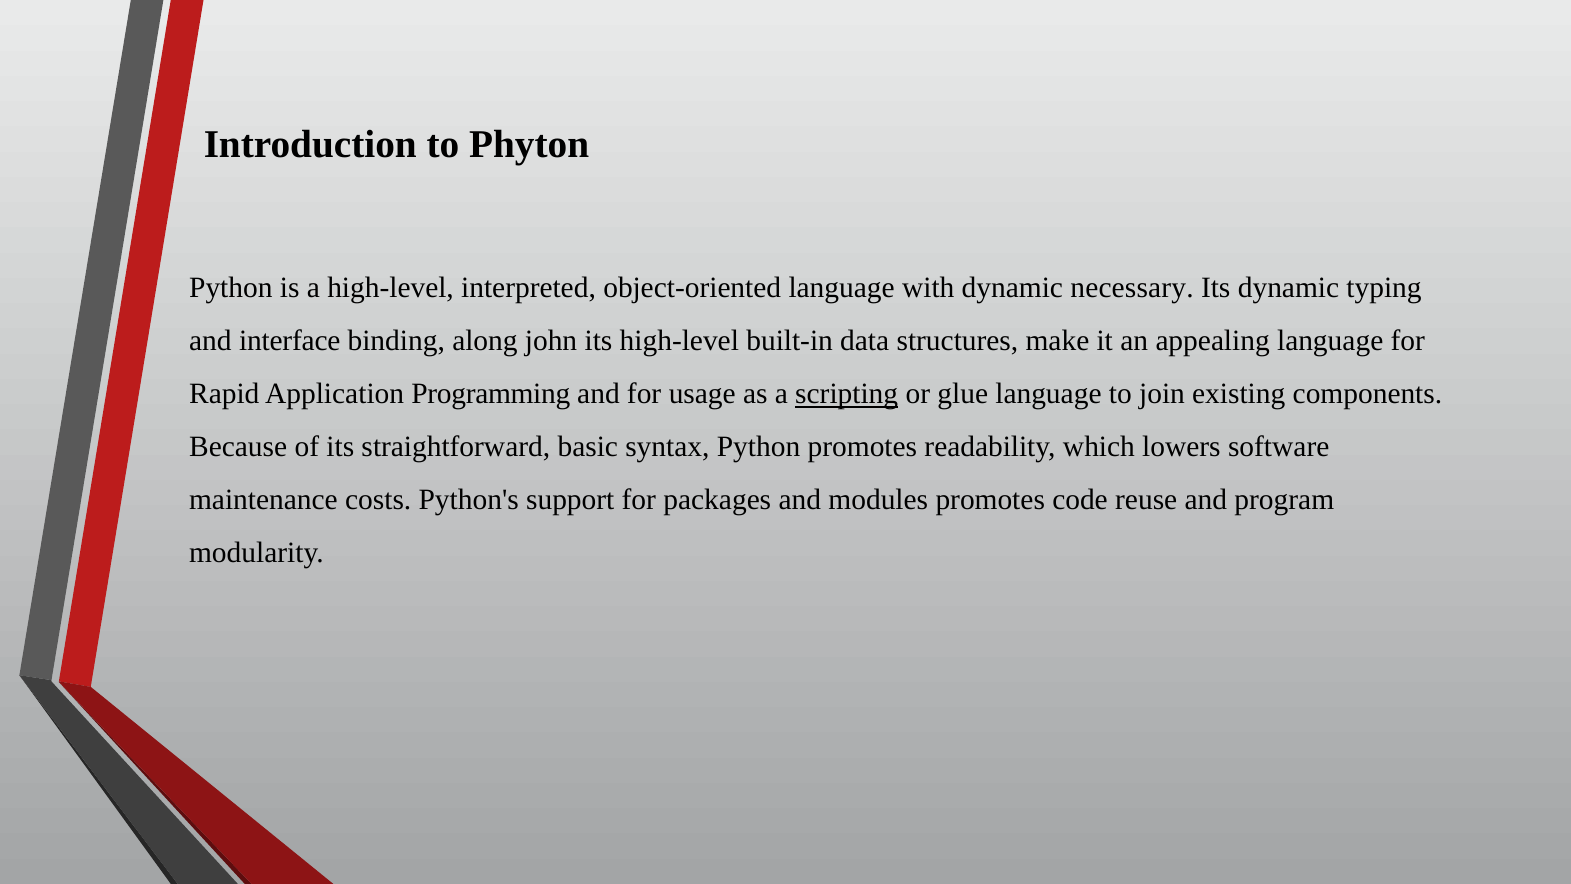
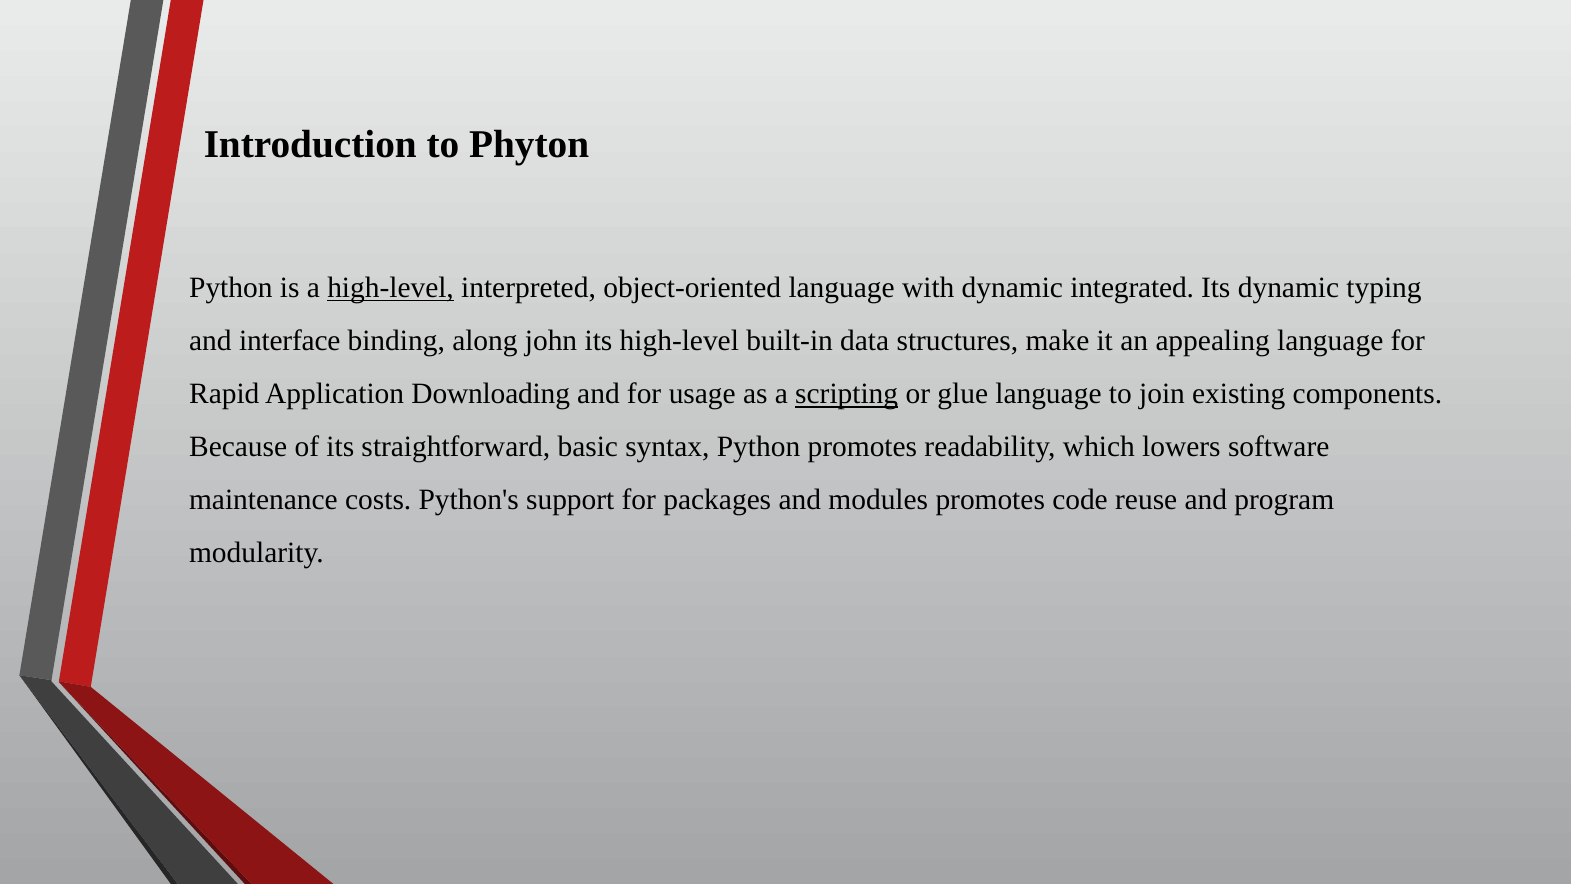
high-level at (391, 288) underline: none -> present
necessary: necessary -> integrated
Programming: Programming -> Downloading
